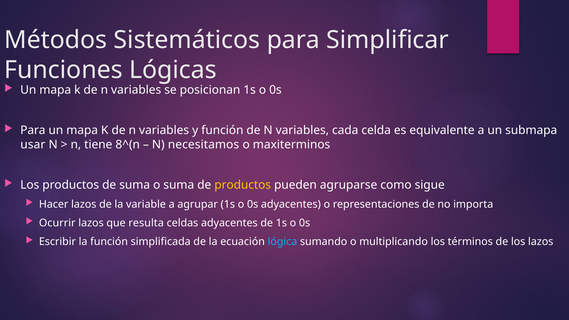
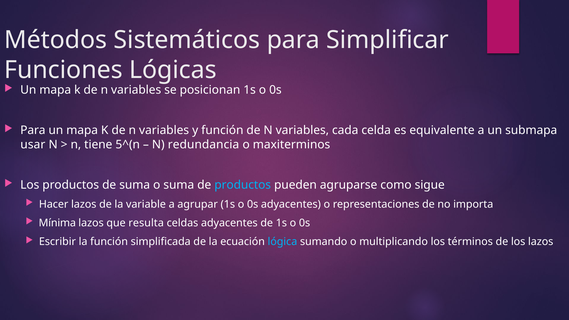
8^(n: 8^(n -> 5^(n
necesitamos: necesitamos -> redundancia
productos at (243, 185) colour: yellow -> light blue
Ocurrir: Ocurrir -> Mínima
